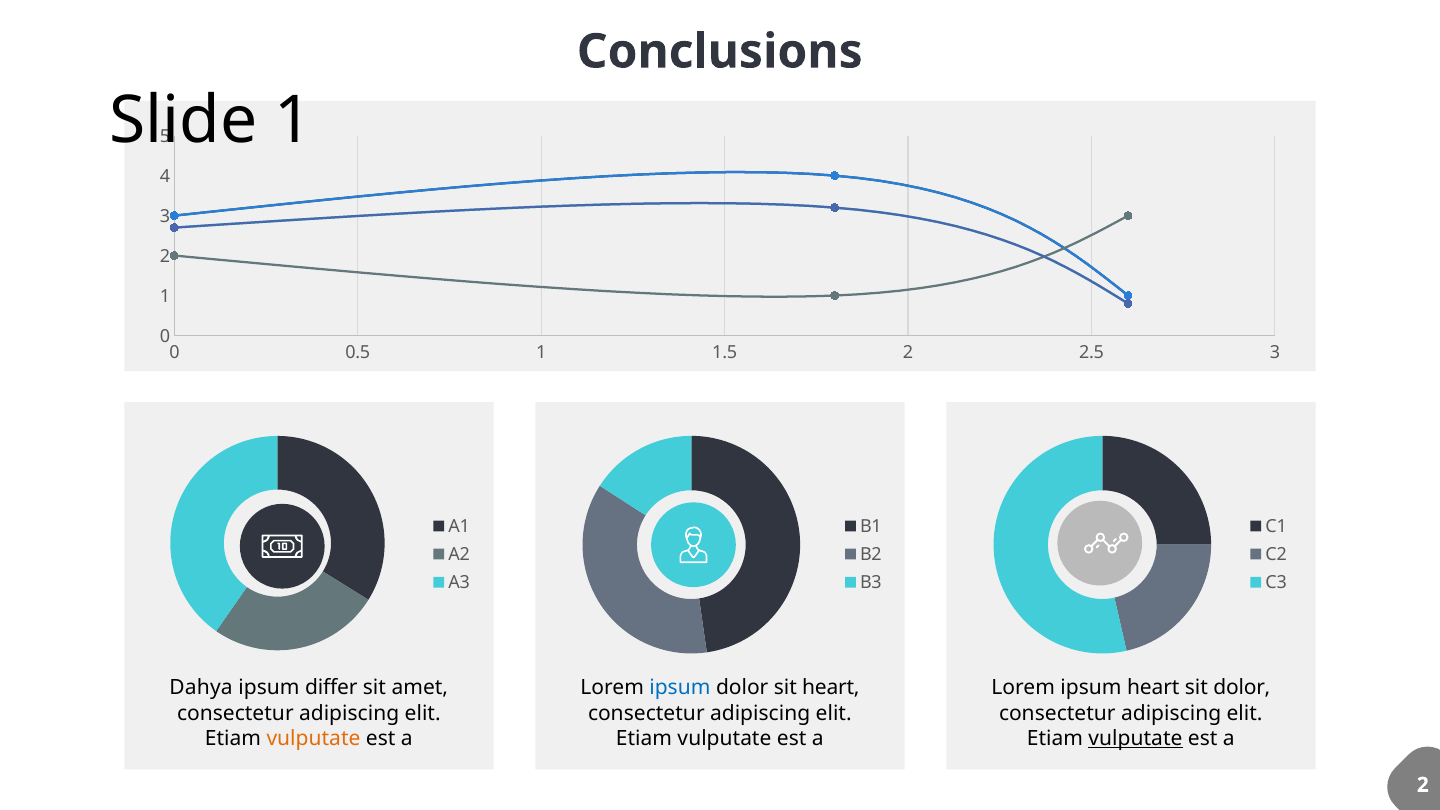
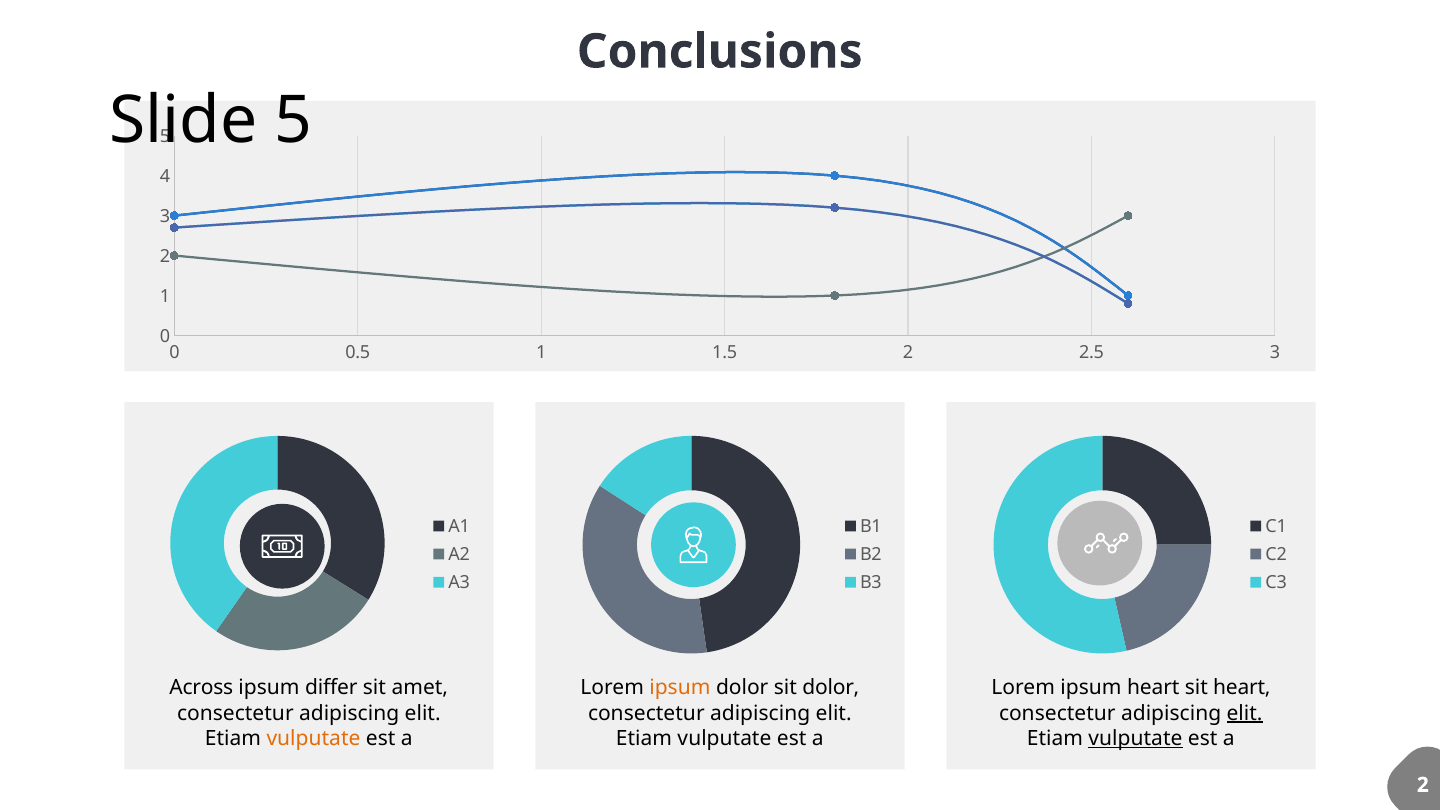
1 at (294, 121): 1 -> 5
Dahya: Dahya -> Across
ipsum at (680, 688) colour: blue -> orange
sit heart: heart -> dolor
sit dolor: dolor -> heart
elit at (1245, 713) underline: none -> present
